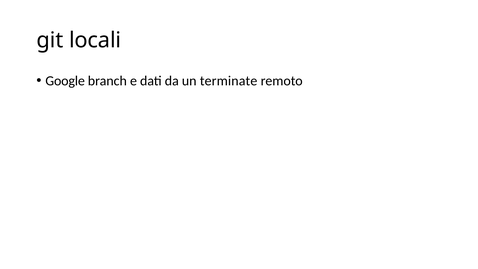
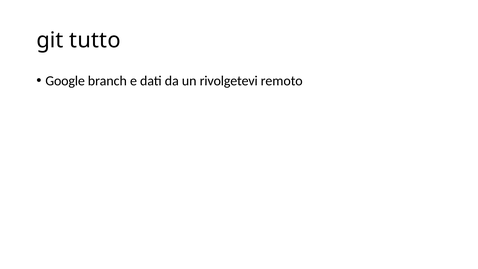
locali: locali -> tutto
terminate: terminate -> rivolgetevi
